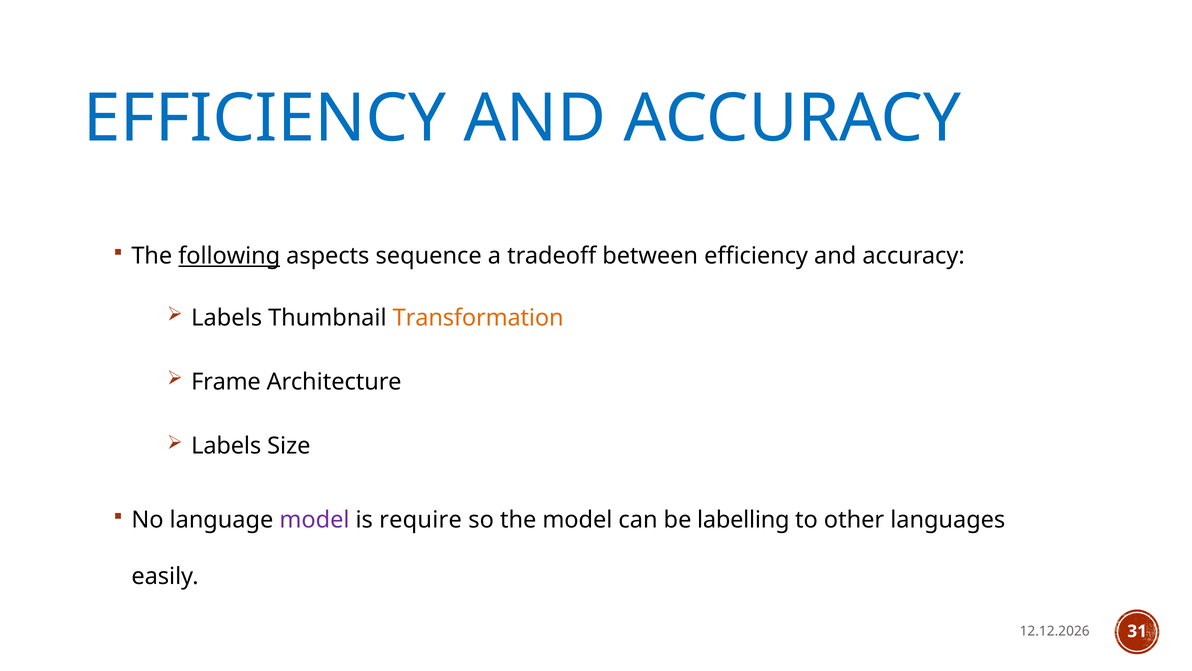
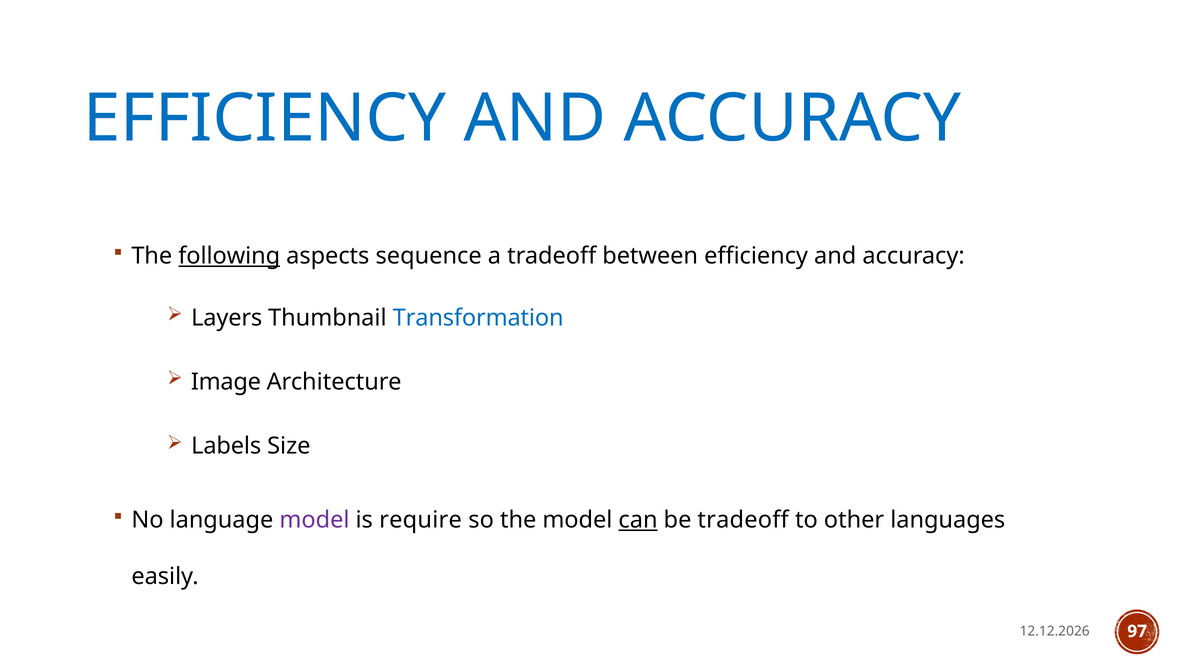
Labels at (227, 318): Labels -> Layers
Transformation colour: orange -> blue
Frame: Frame -> Image
can underline: none -> present
be labelling: labelling -> tradeoff
31: 31 -> 97
